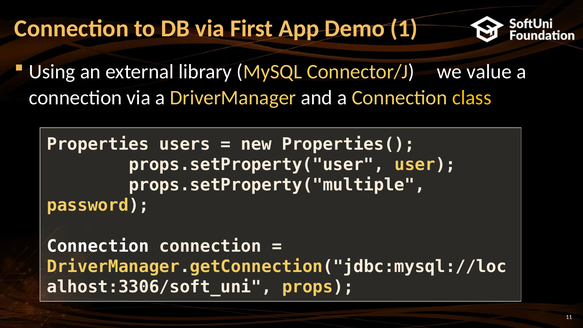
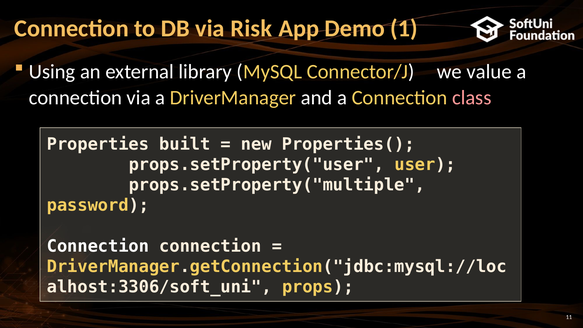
First: First -> Risk
class colour: yellow -> pink
users: users -> built
